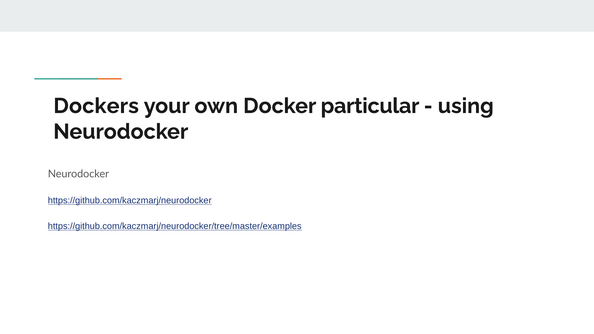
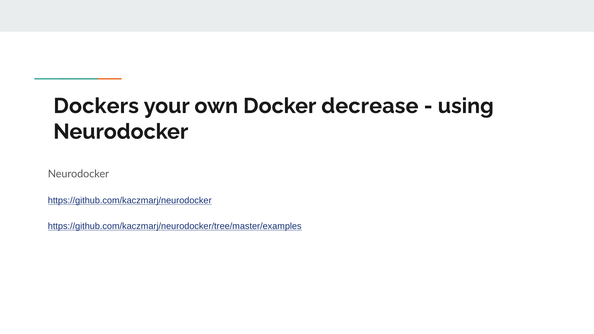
particular: particular -> decrease
